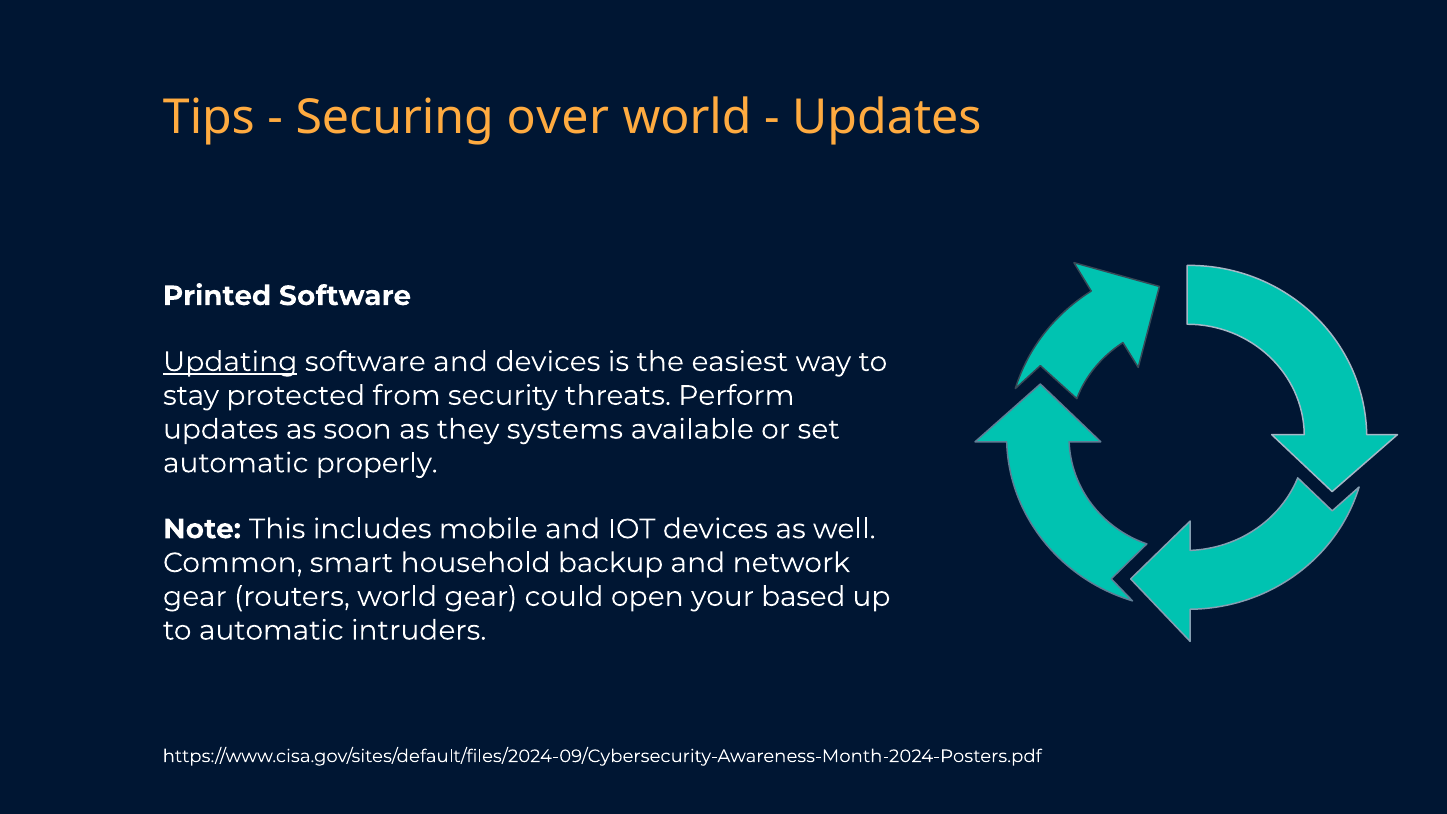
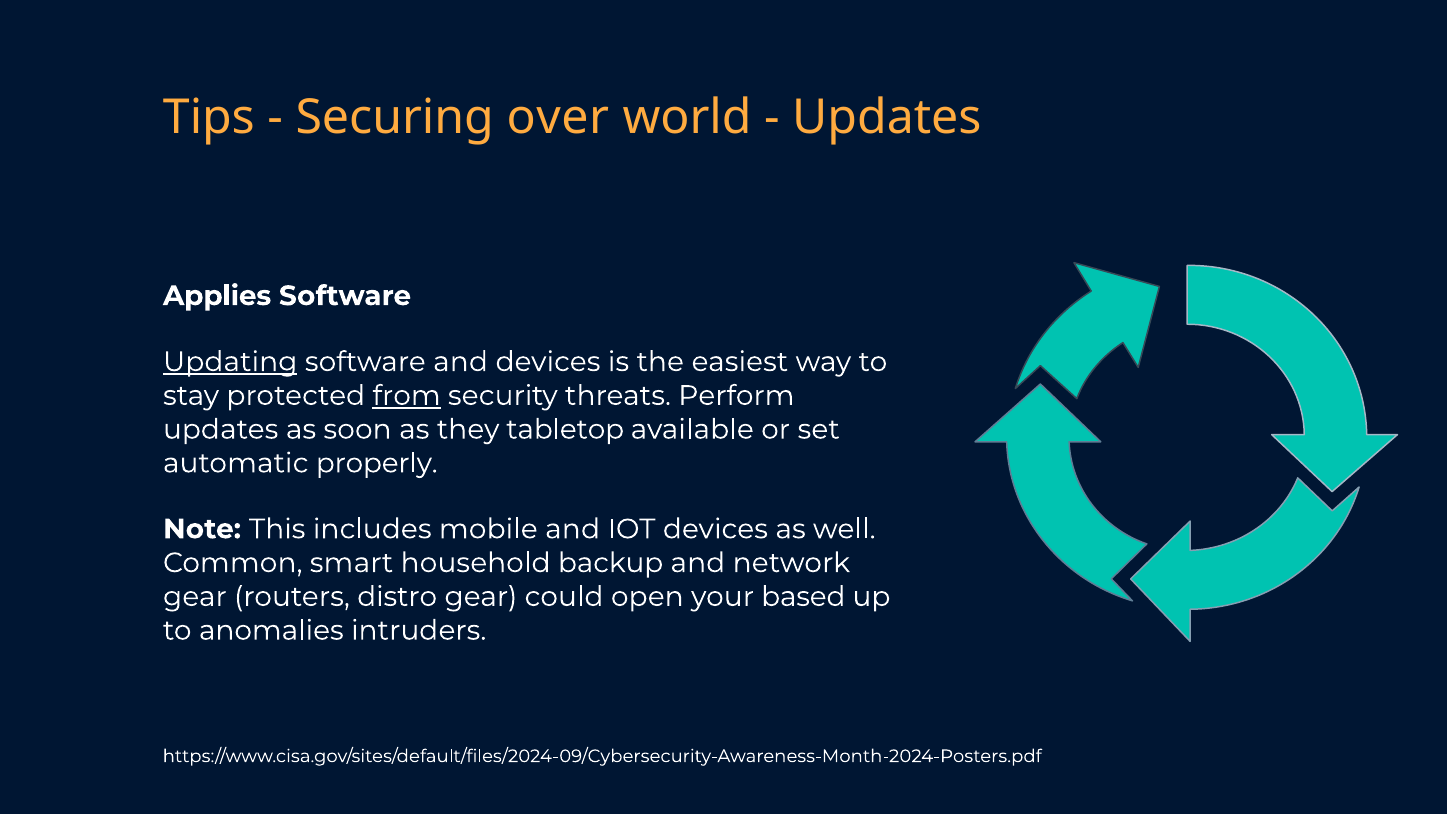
Printed: Printed -> Applies
from underline: none -> present
systems: systems -> tabletop
routers world: world -> distro
to automatic: automatic -> anomalies
